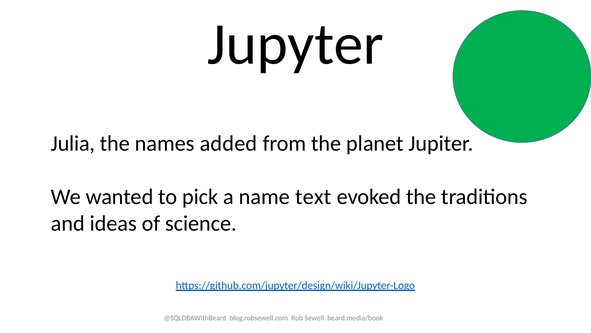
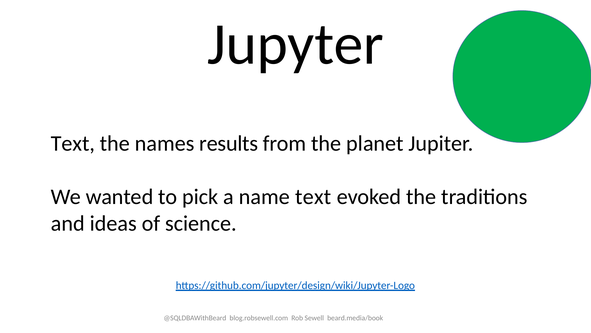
Julia at (73, 143): Julia -> Text
added: added -> results
